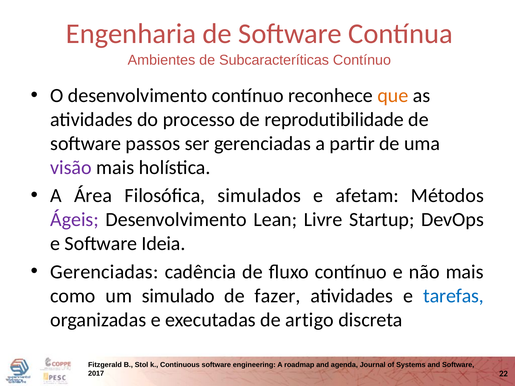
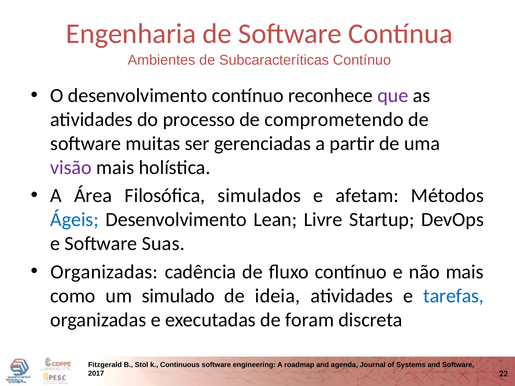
que colour: orange -> purple
reprodutibilidade: reprodutibilidade -> comprometendo
passos: passos -> muitas
Ágeis colour: purple -> blue
Ideia: Ideia -> Suas
Gerenciadas at (104, 272): Gerenciadas -> Organizadas
fazer: fazer -> ideia
artigo: artigo -> foram
